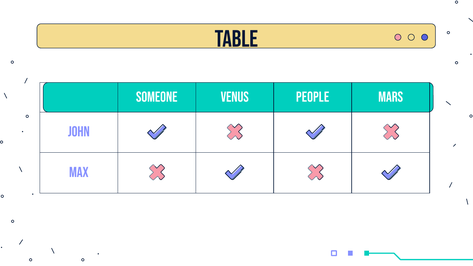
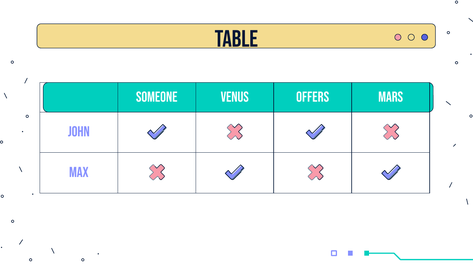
PEOPLE: PEOPLE -> OFFERS
